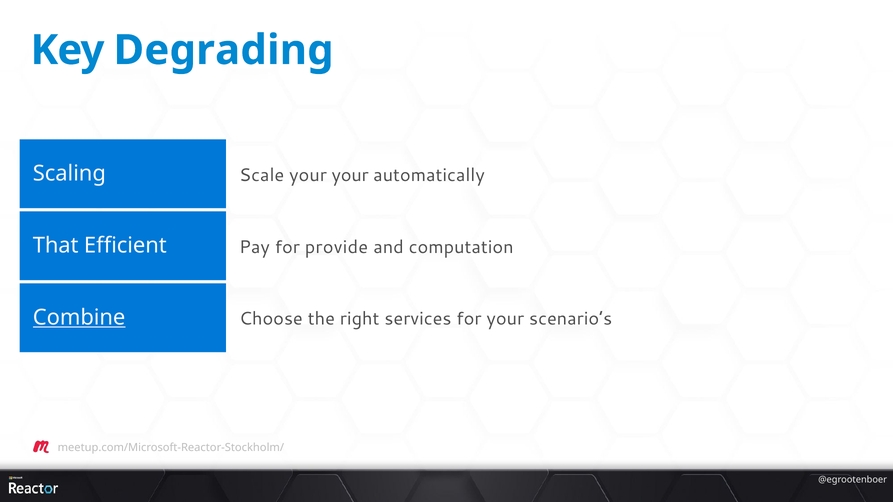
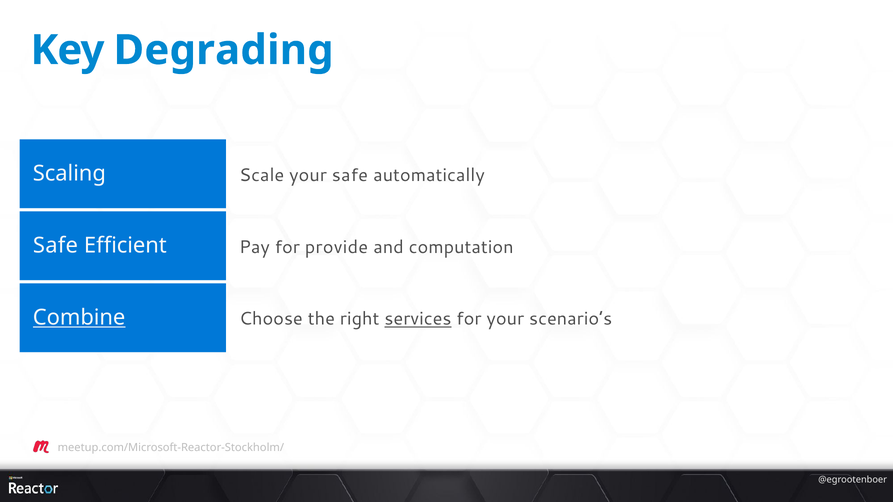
your your: your -> safe
That at (56, 246): That -> Safe
services underline: none -> present
